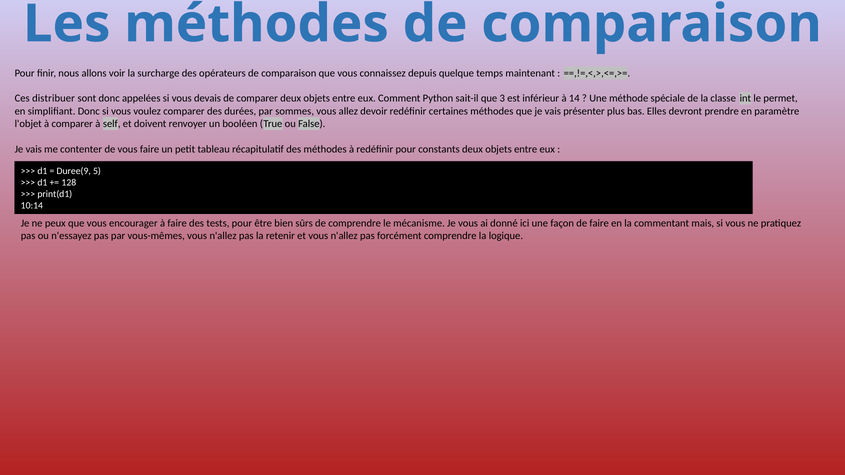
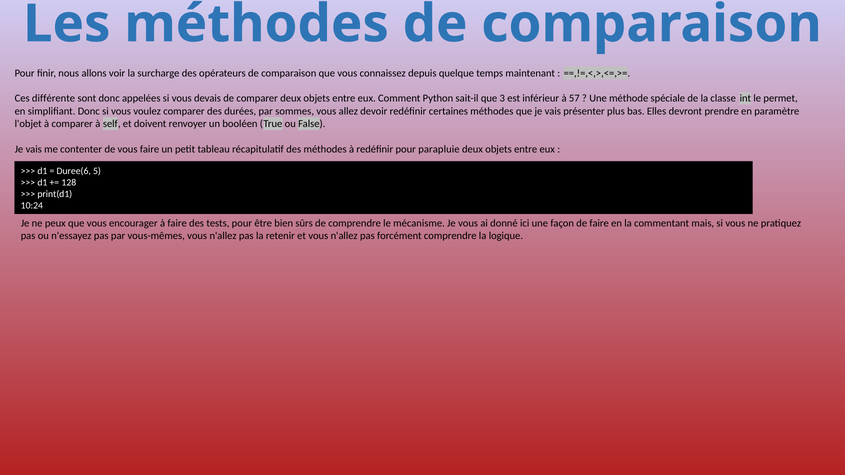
distribuer: distribuer -> différente
14: 14 -> 57
constants: constants -> parapluie
Duree(9: Duree(9 -> Duree(6
10:14: 10:14 -> 10:24
